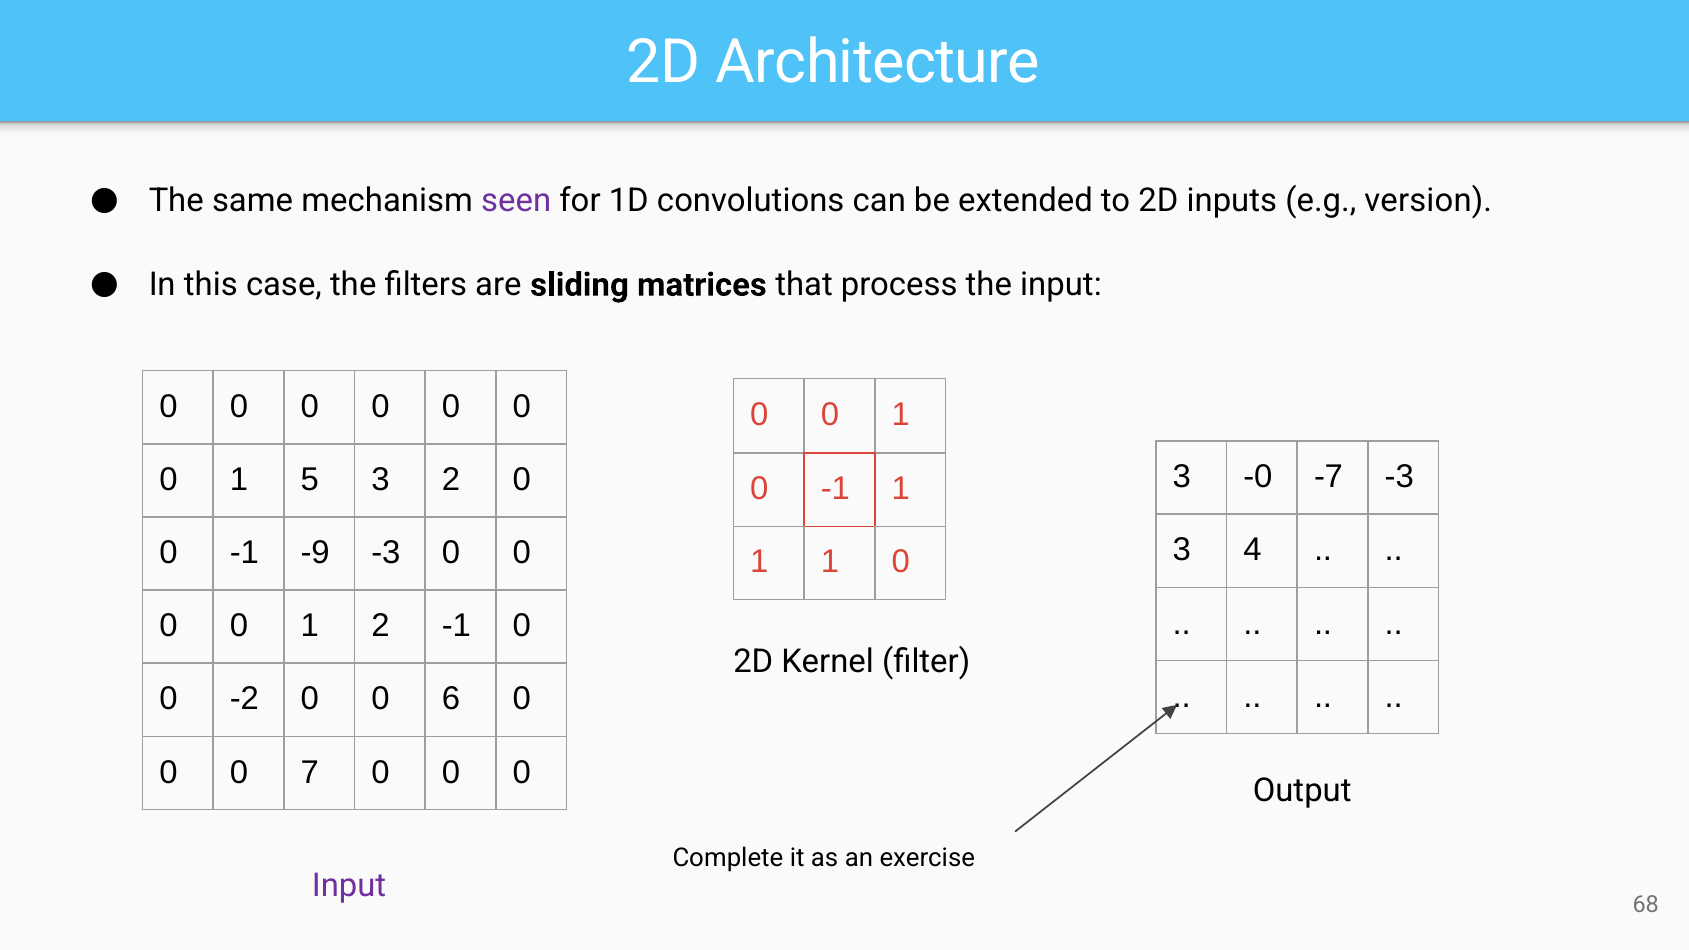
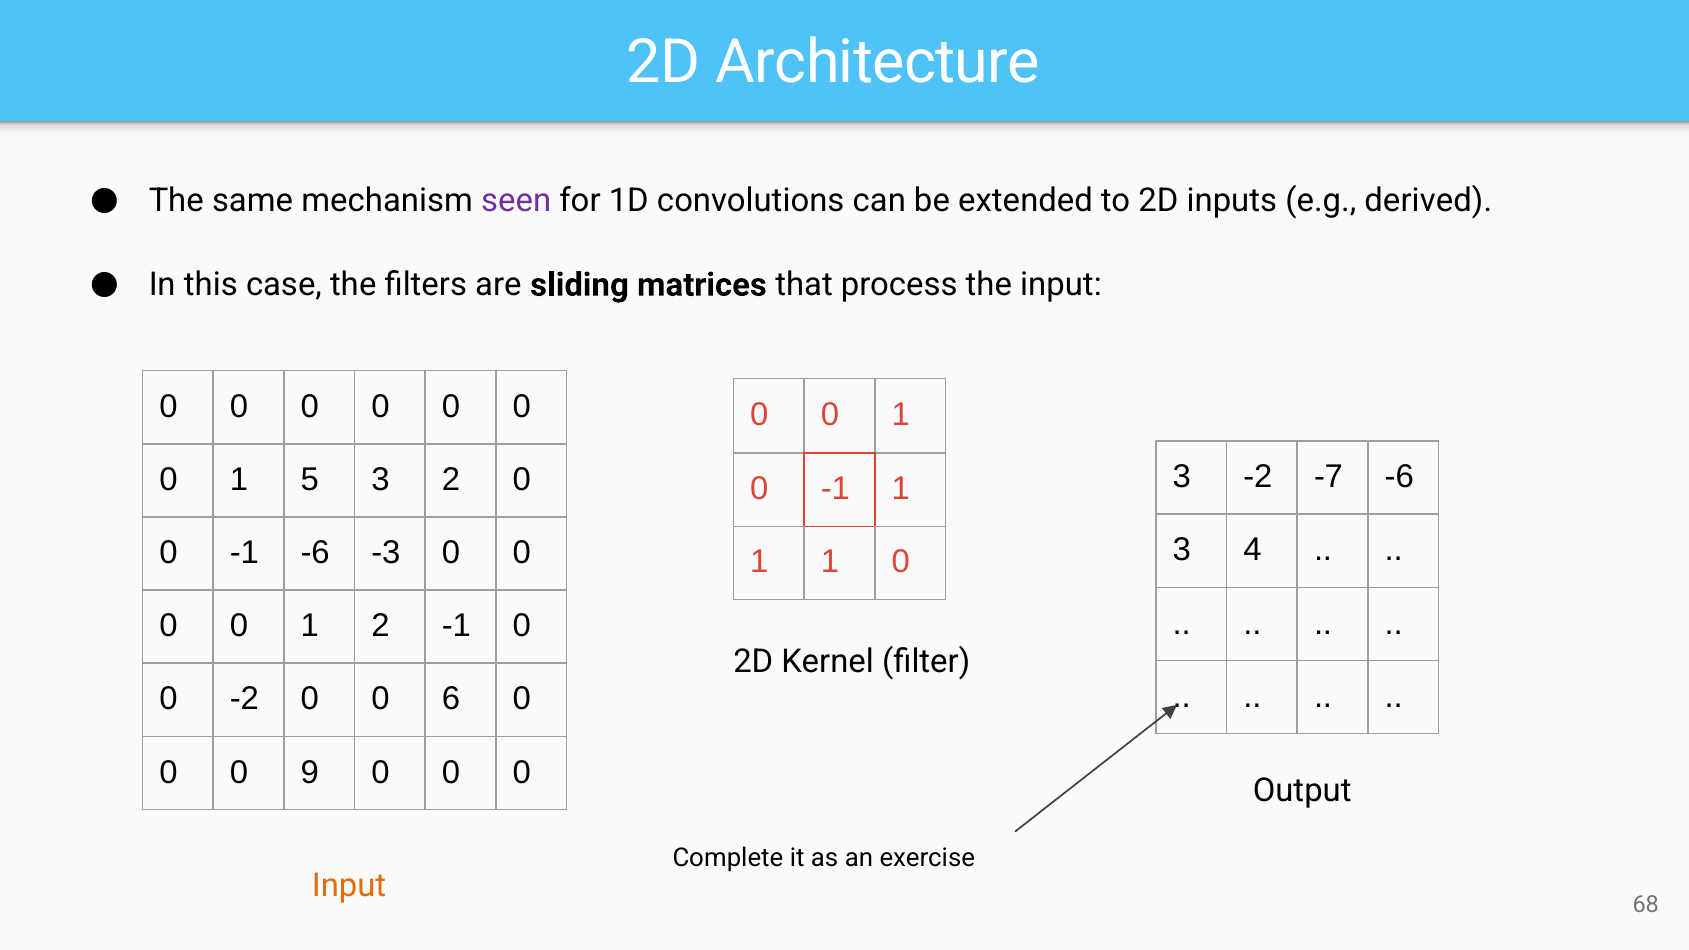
version: version -> derived
3 -0: -0 -> -2
-7 -3: -3 -> -6
-1 -9: -9 -> -6
7: 7 -> 9
Input at (349, 886) colour: purple -> orange
